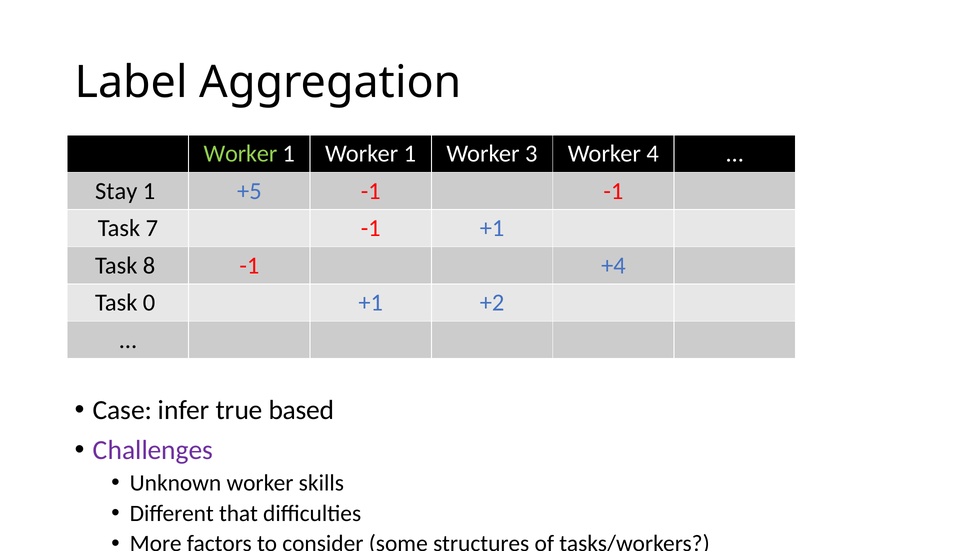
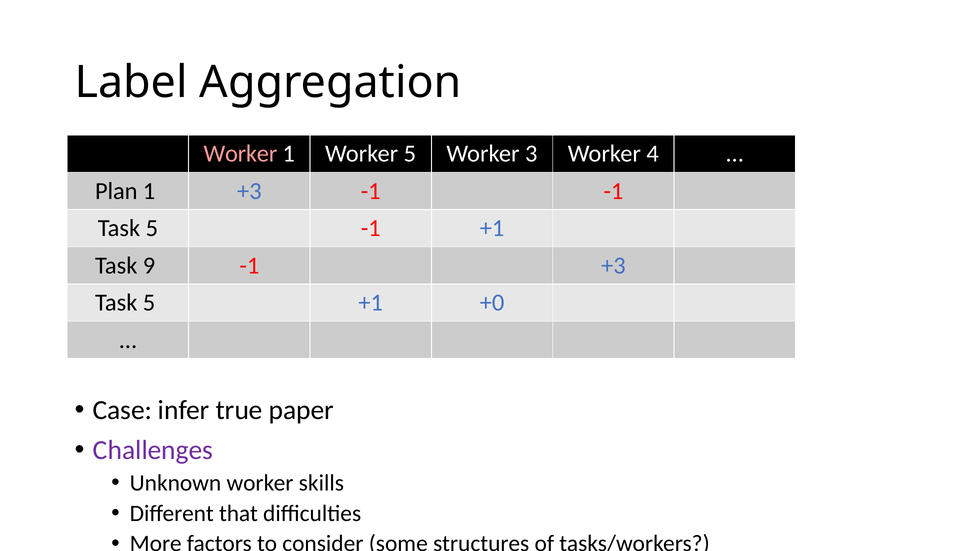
Worker at (240, 154) colour: light green -> pink
1 Worker 1: 1 -> 5
Stay: Stay -> Plan
1 +5: +5 -> +3
7 at (152, 228): 7 -> 5
8: 8 -> 9
-1 +4: +4 -> +3
0 at (149, 303): 0 -> 5
+2: +2 -> +0
based: based -> paper
